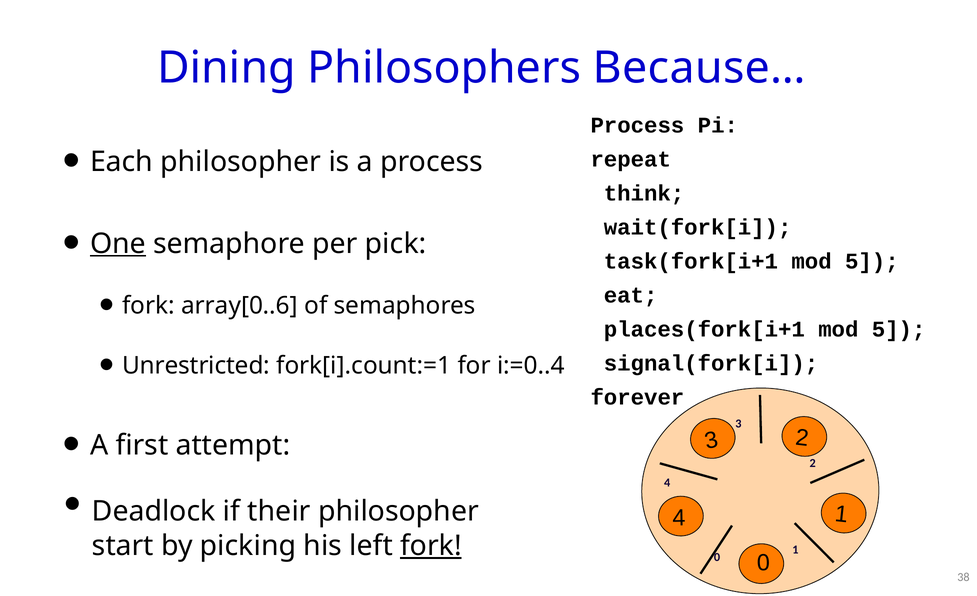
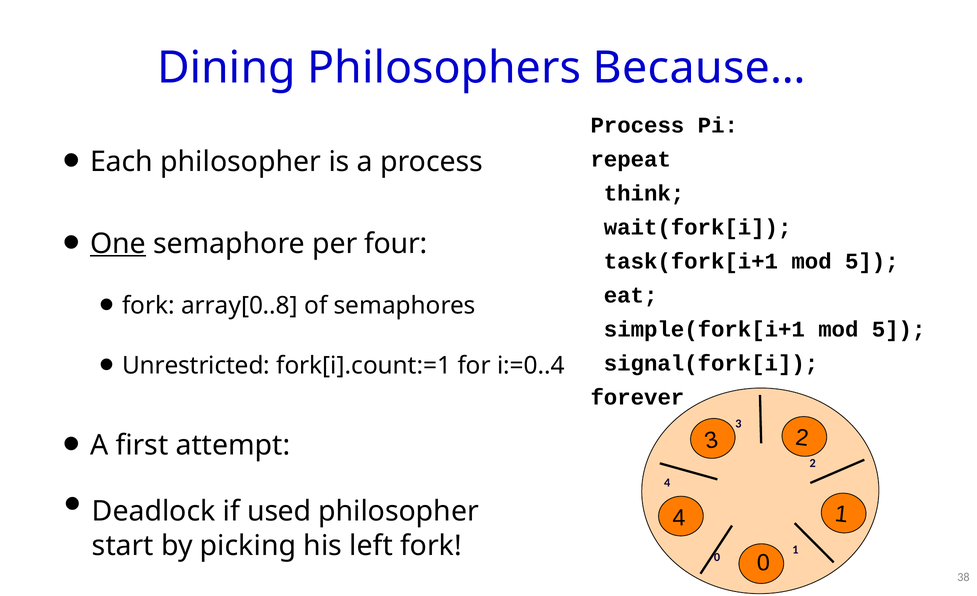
pick: pick -> four
array[0..6: array[0..6 -> array[0..8
places(fork[i+1: places(fork[i+1 -> simple(fork[i+1
their: their -> used
fork at (431, 545) underline: present -> none
